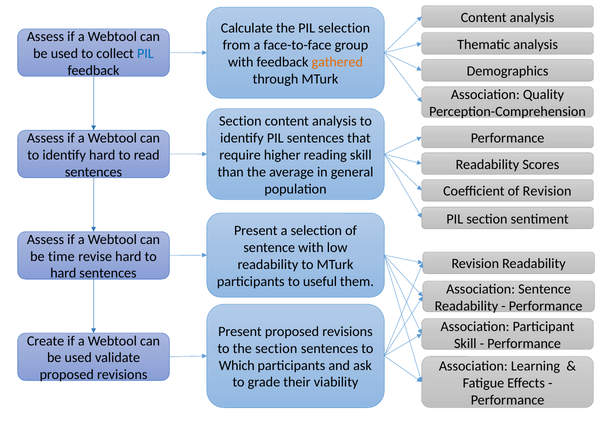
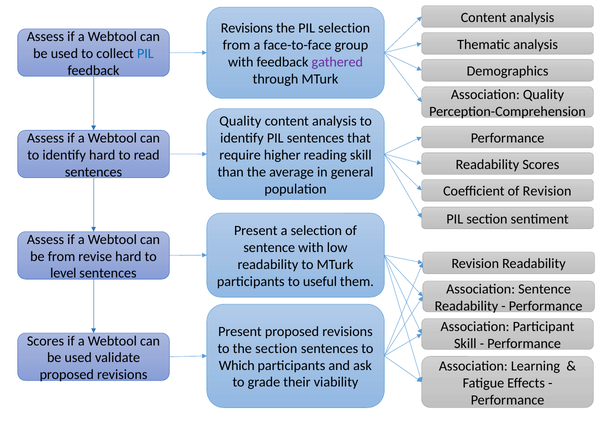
Calculate at (247, 28): Calculate -> Revisions
gathered colour: orange -> purple
Section at (240, 121): Section -> Quality
be time: time -> from
hard at (63, 273): hard -> level
Create at (46, 341): Create -> Scores
